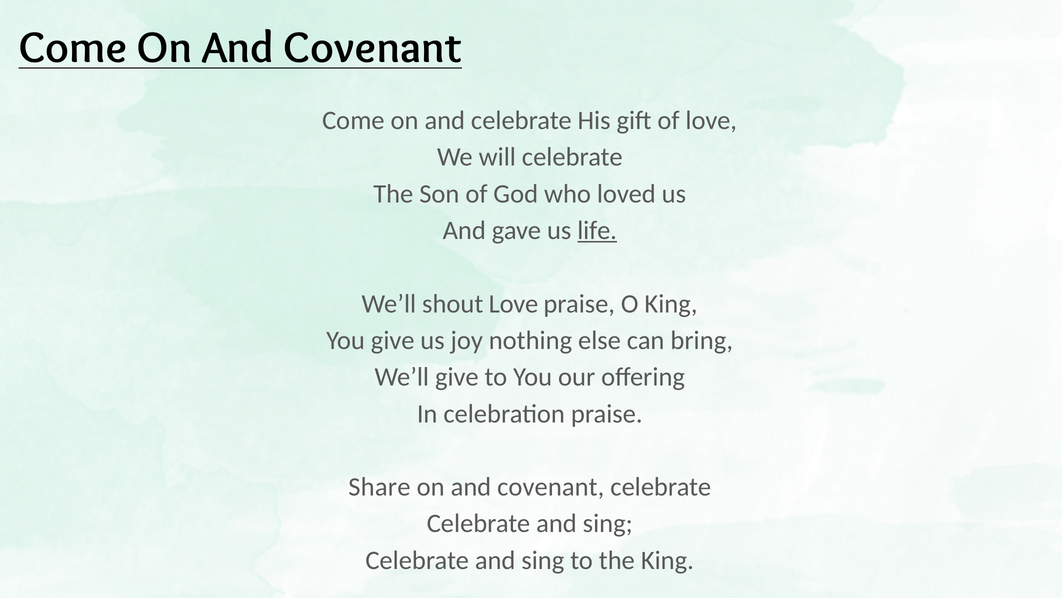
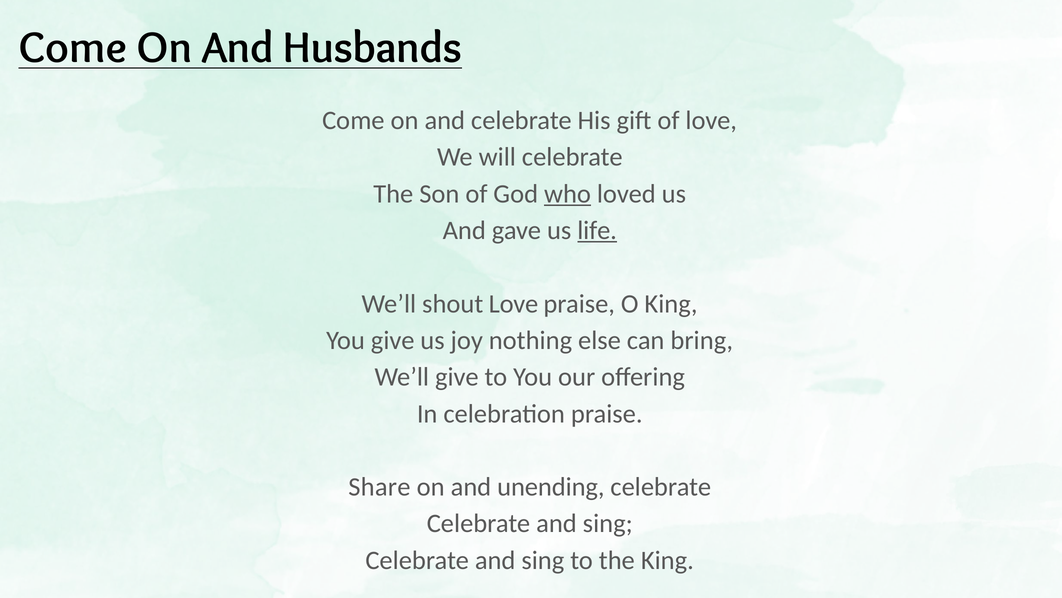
Come On And Covenant: Covenant -> Husbands
who underline: none -> present
covenant at (551, 487): covenant -> unending
